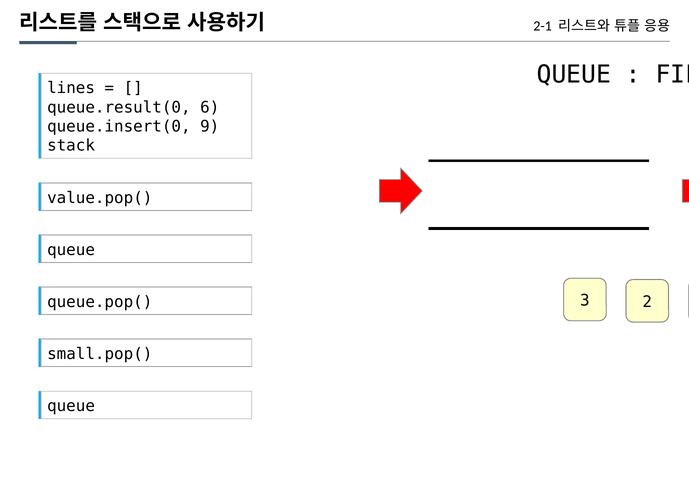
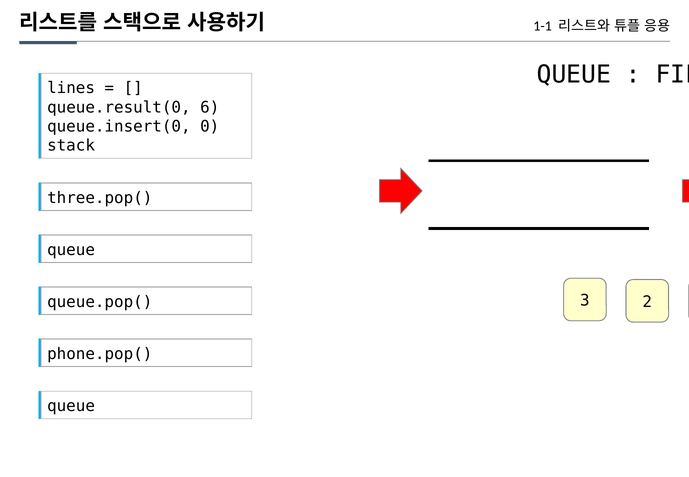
2-1: 2-1 -> 1-1
9: 9 -> 0
value.pop(: value.pop( -> three.pop(
small.pop(: small.pop( -> phone.pop(
